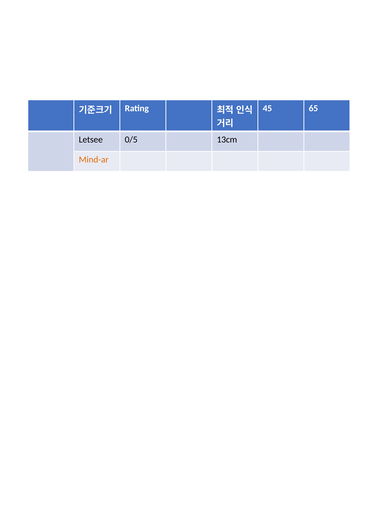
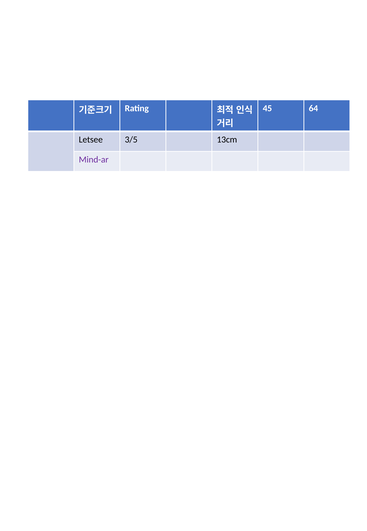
65: 65 -> 64
0/5: 0/5 -> 3/5
Mind-ar colour: orange -> purple
